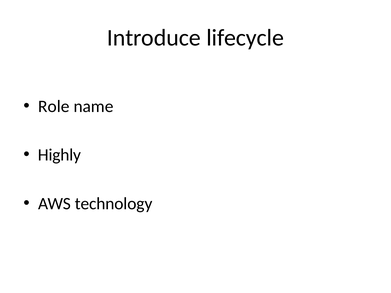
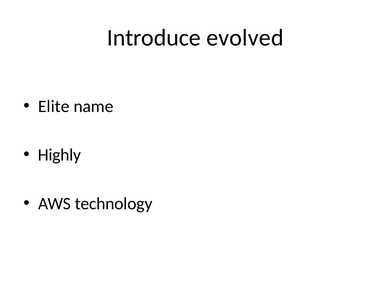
lifecycle: lifecycle -> evolved
Role: Role -> Elite
